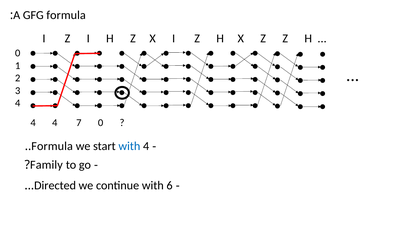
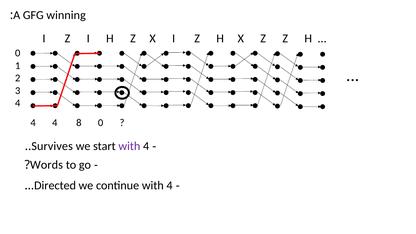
GFG formula: formula -> winning
7: 7 -> 8
Formula at (52, 146): Formula -> Survives
with at (129, 146) colour: blue -> purple
Family: Family -> Words
continue with 6: 6 -> 4
